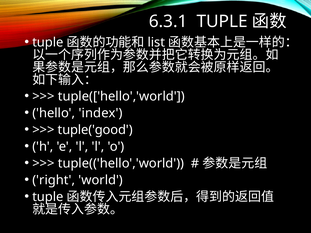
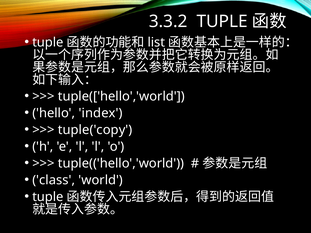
6.3.1: 6.3.1 -> 3.3.2
tuple('good: tuple('good -> tuple('copy
right: right -> class
